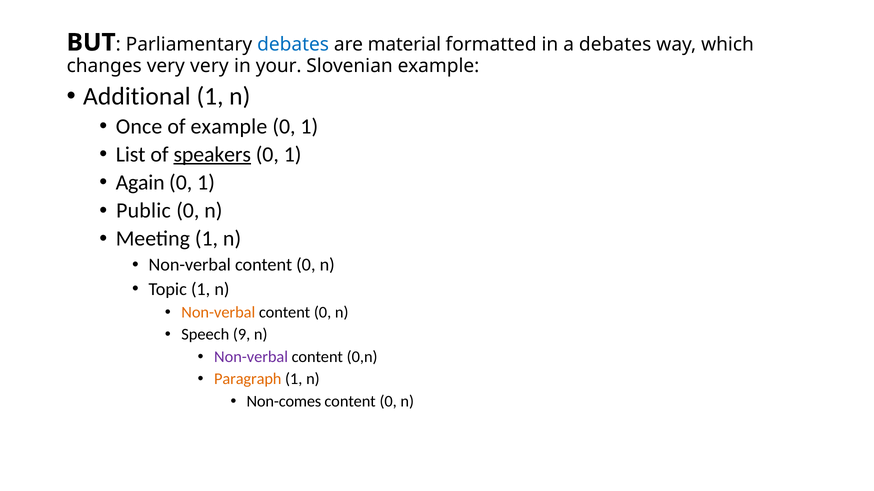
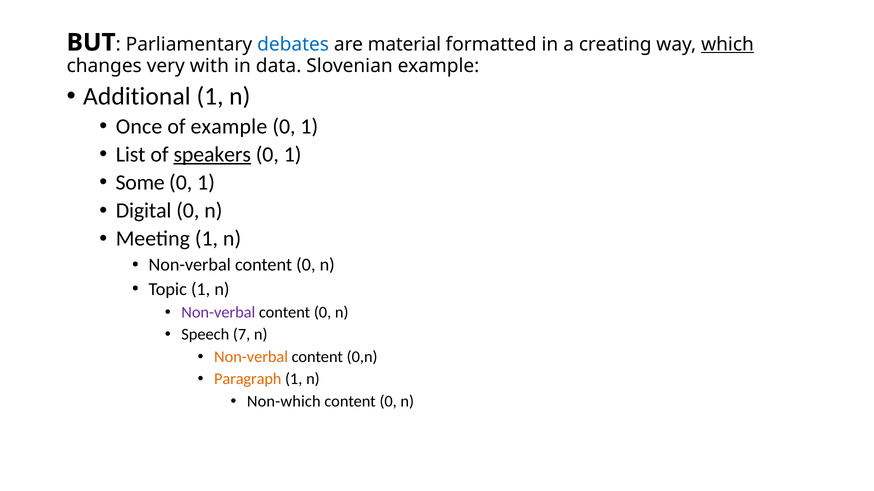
a debates: debates -> creating
which underline: none -> present
very very: very -> with
your: your -> data
Again: Again -> Some
Public: Public -> Digital
Non-verbal at (218, 313) colour: orange -> purple
9: 9 -> 7
Non-verbal at (251, 357) colour: purple -> orange
Non-comes: Non-comes -> Non-which
